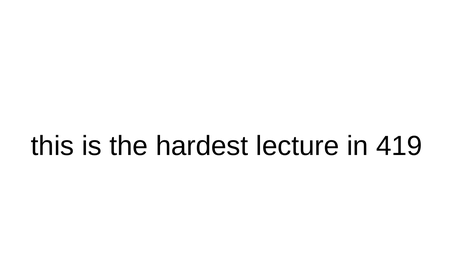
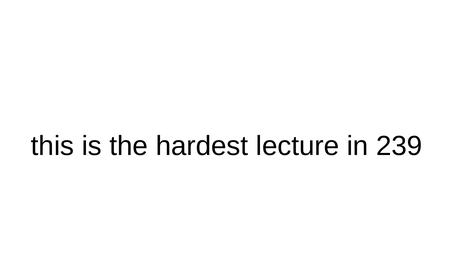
419: 419 -> 239
